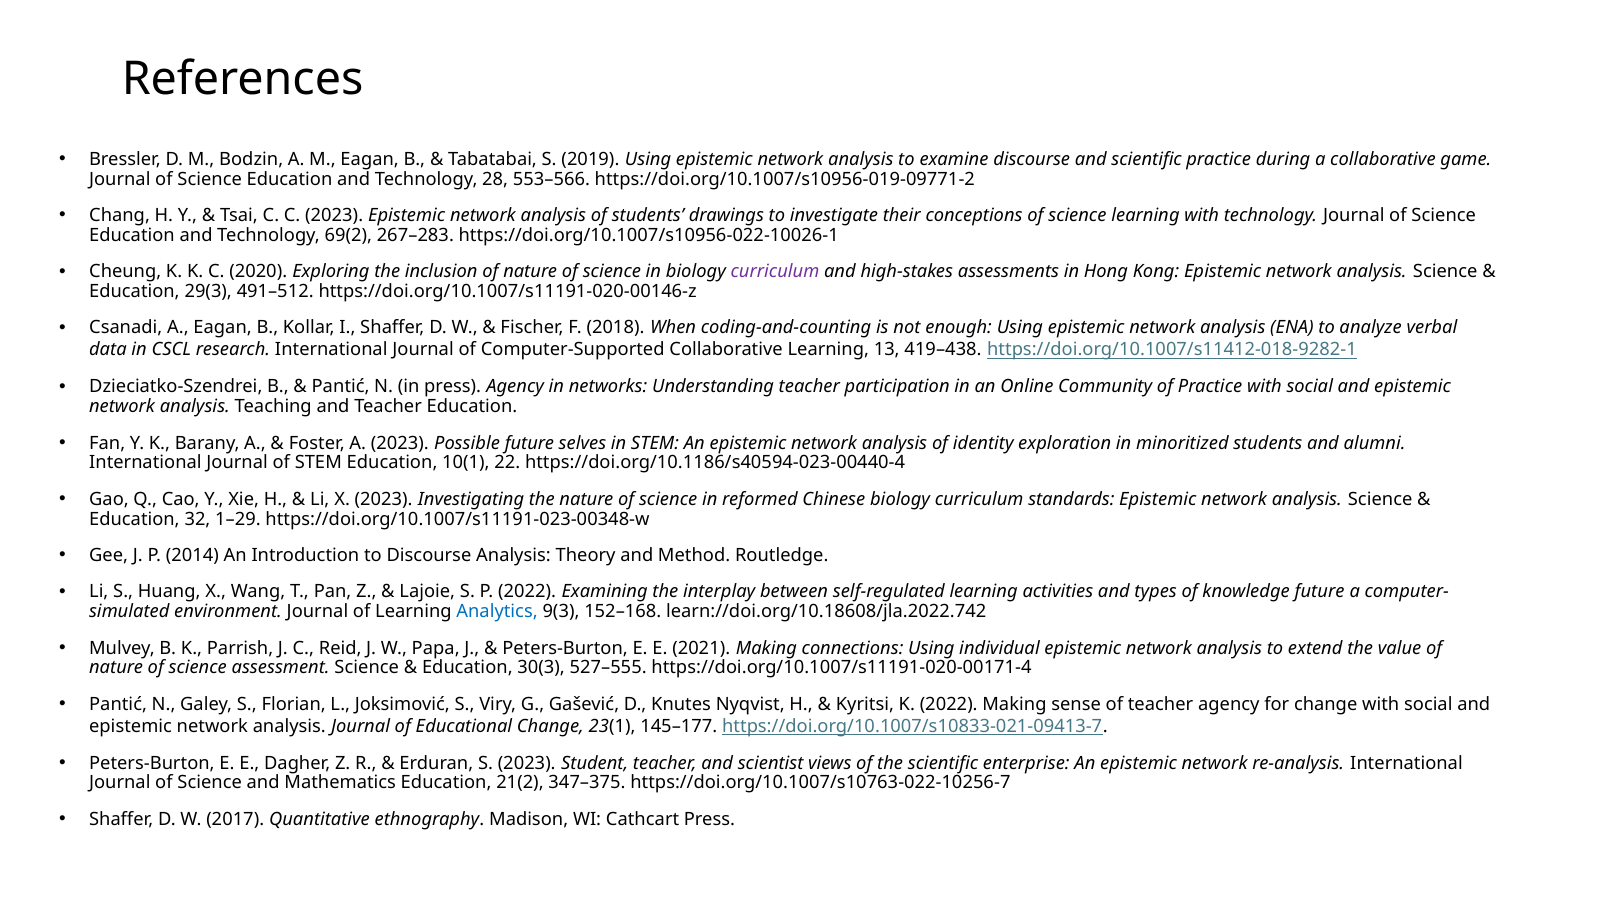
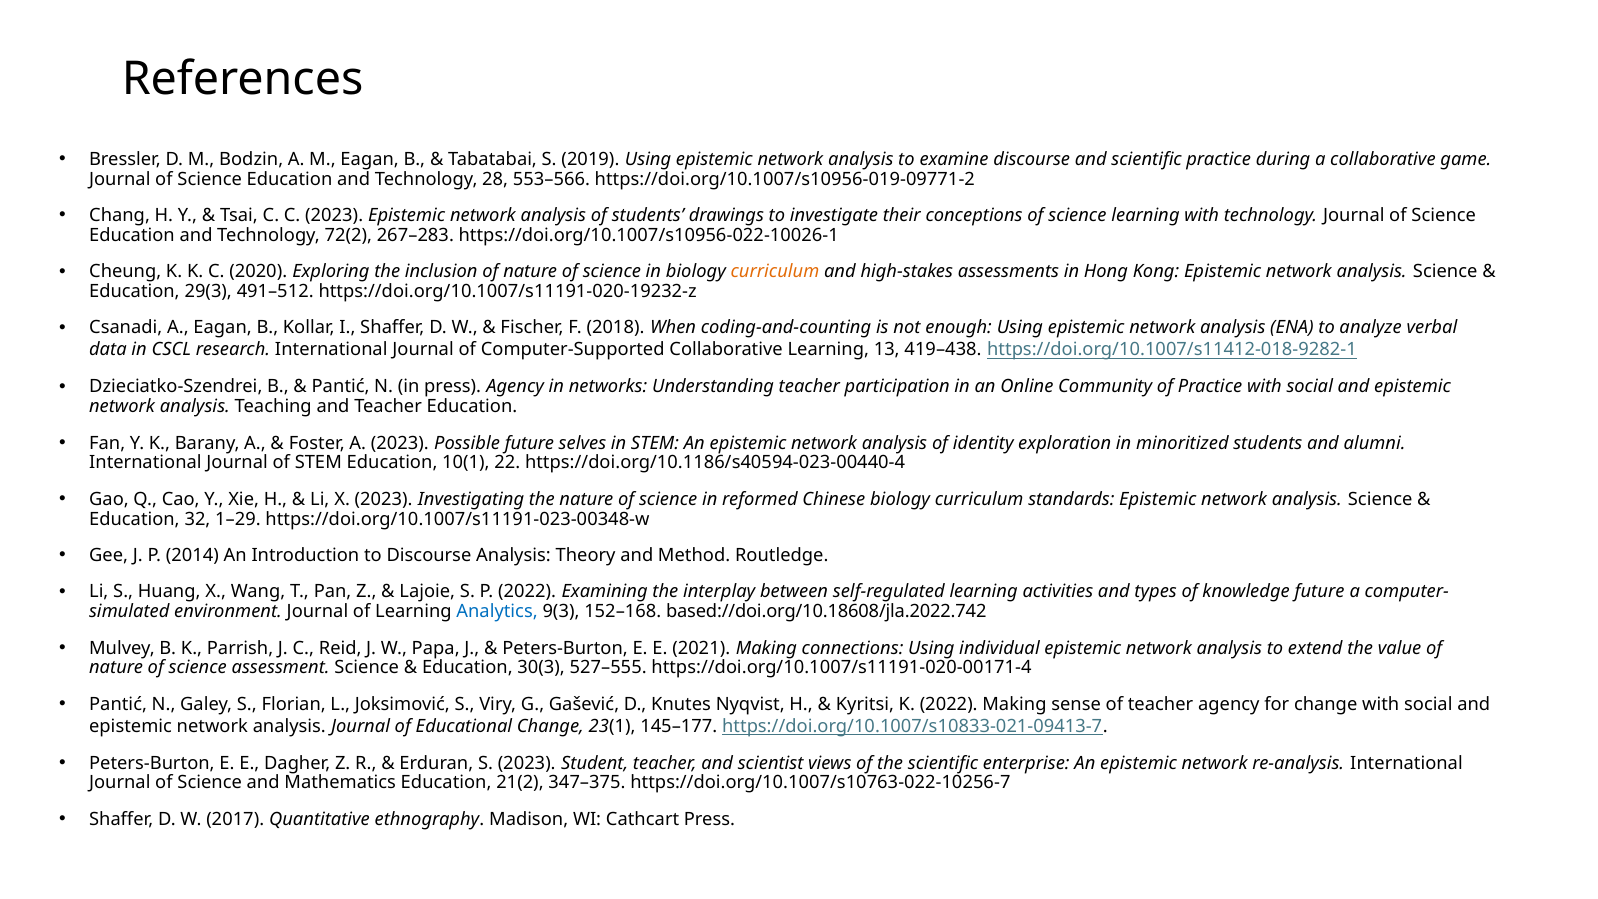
69(2: 69(2 -> 72(2
curriculum at (775, 272) colour: purple -> orange
https://doi.org/10.1007/s11191-020-00146-z: https://doi.org/10.1007/s11191-020-00146-z -> https://doi.org/10.1007/s11191-020-19232-z
learn://doi.org/10.18608/jla.2022.742: learn://doi.org/10.18608/jla.2022.742 -> based://doi.org/10.18608/jla.2022.742
